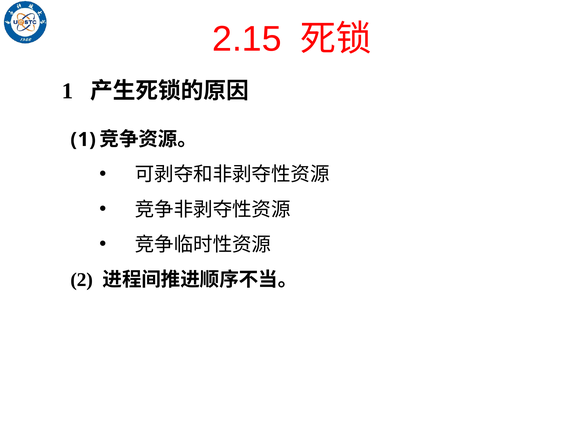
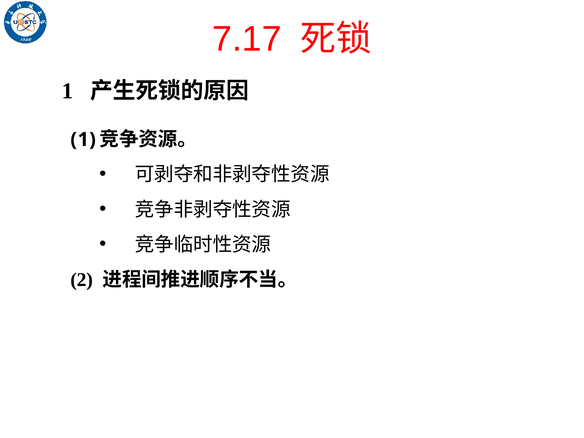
2.15: 2.15 -> 7.17
